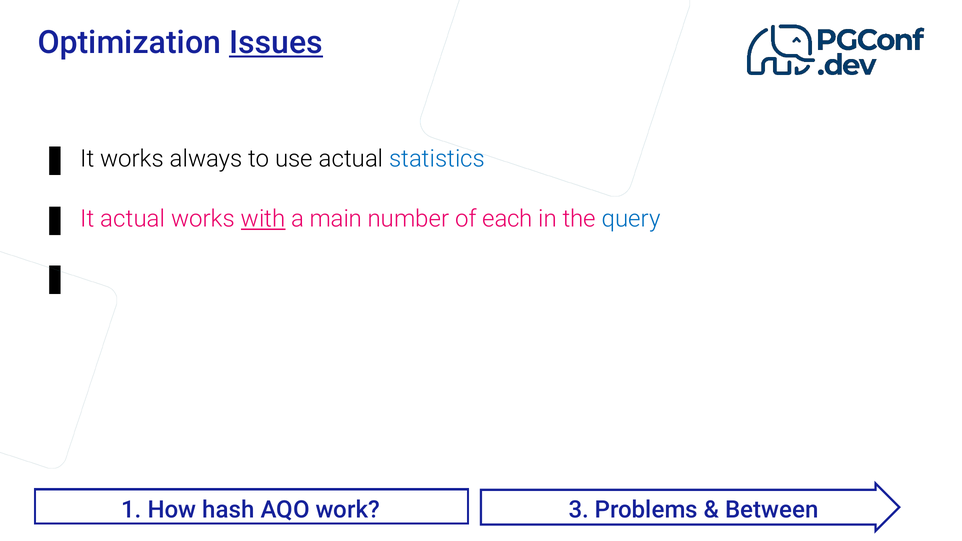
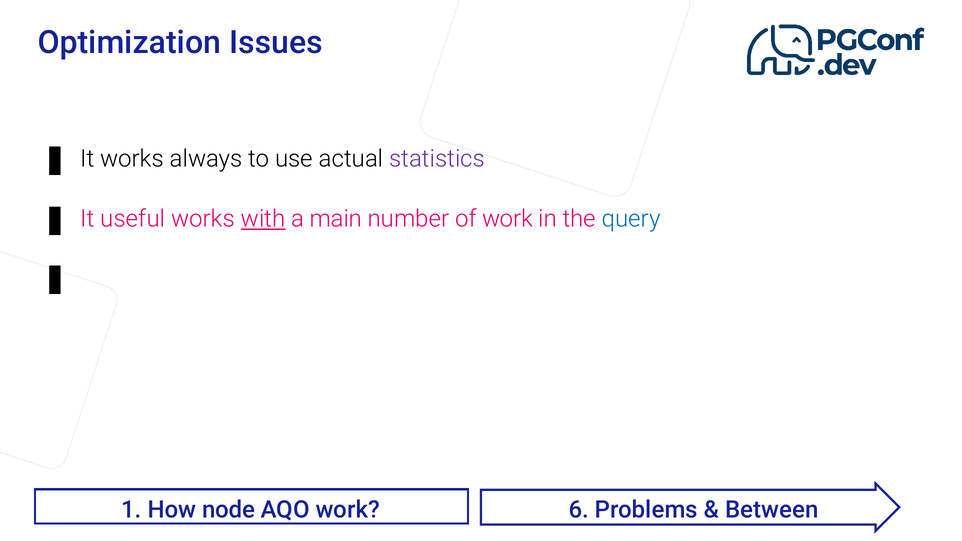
Issues underline: present -> none
statistics colour: blue -> purple
It actual: actual -> useful
of each: each -> work
hash: hash -> node
3: 3 -> 6
